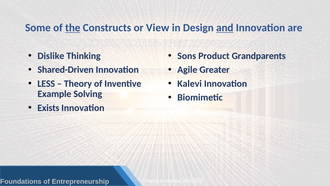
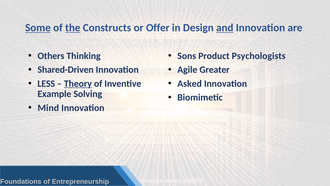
Some underline: none -> present
View: View -> Offer
Dislike: Dislike -> Others
Grandparents: Grandparents -> Psychologists
Theory underline: none -> present
Kalevi: Kalevi -> Asked
Exists: Exists -> Mind
